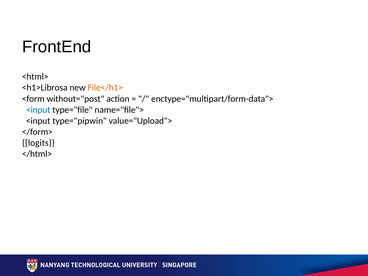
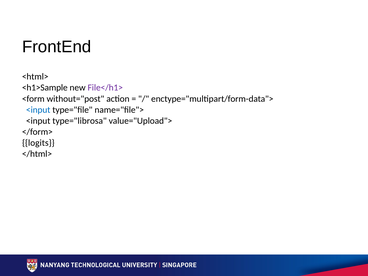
<h1>Librosa: <h1>Librosa -> <h1>Sample
File</h1> colour: orange -> purple
type="pipwin: type="pipwin -> type="librosa
